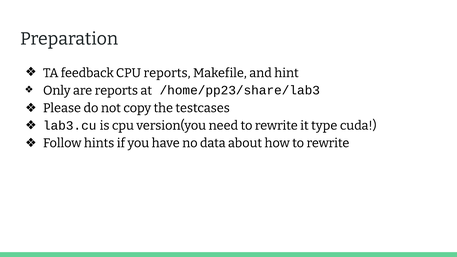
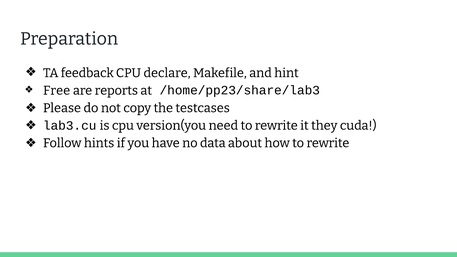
CPU reports: reports -> declare
Only: Only -> Free
type: type -> they
